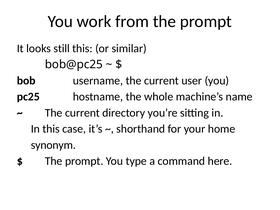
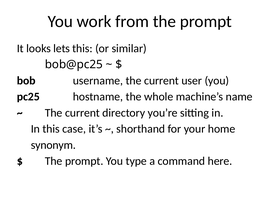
still: still -> lets
